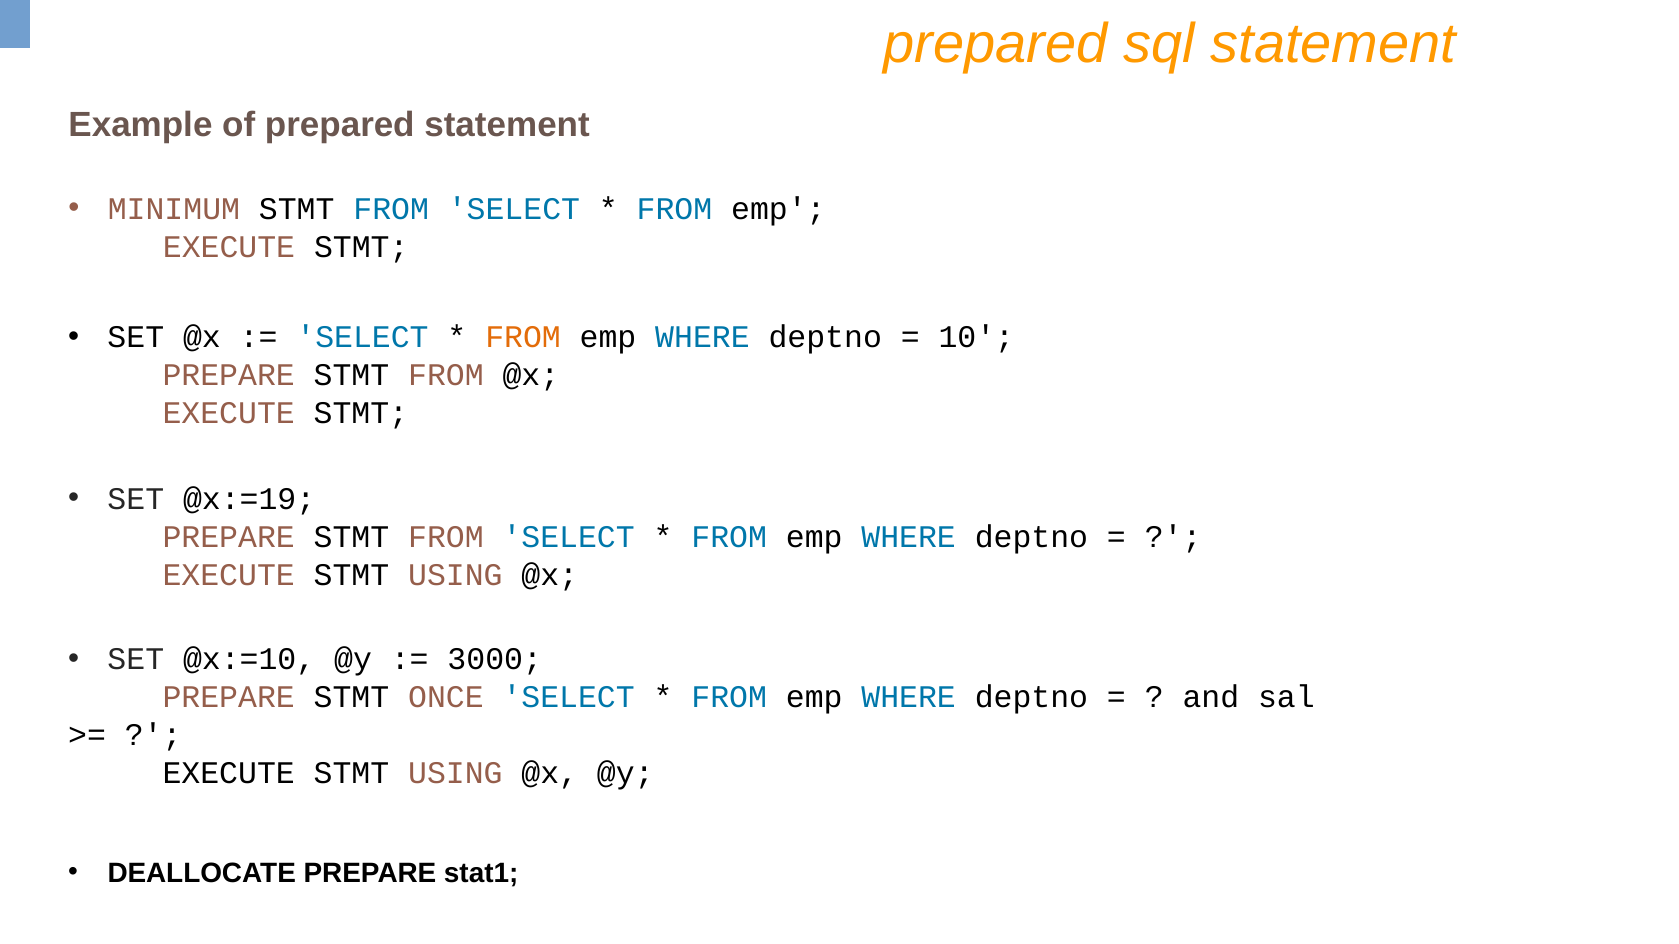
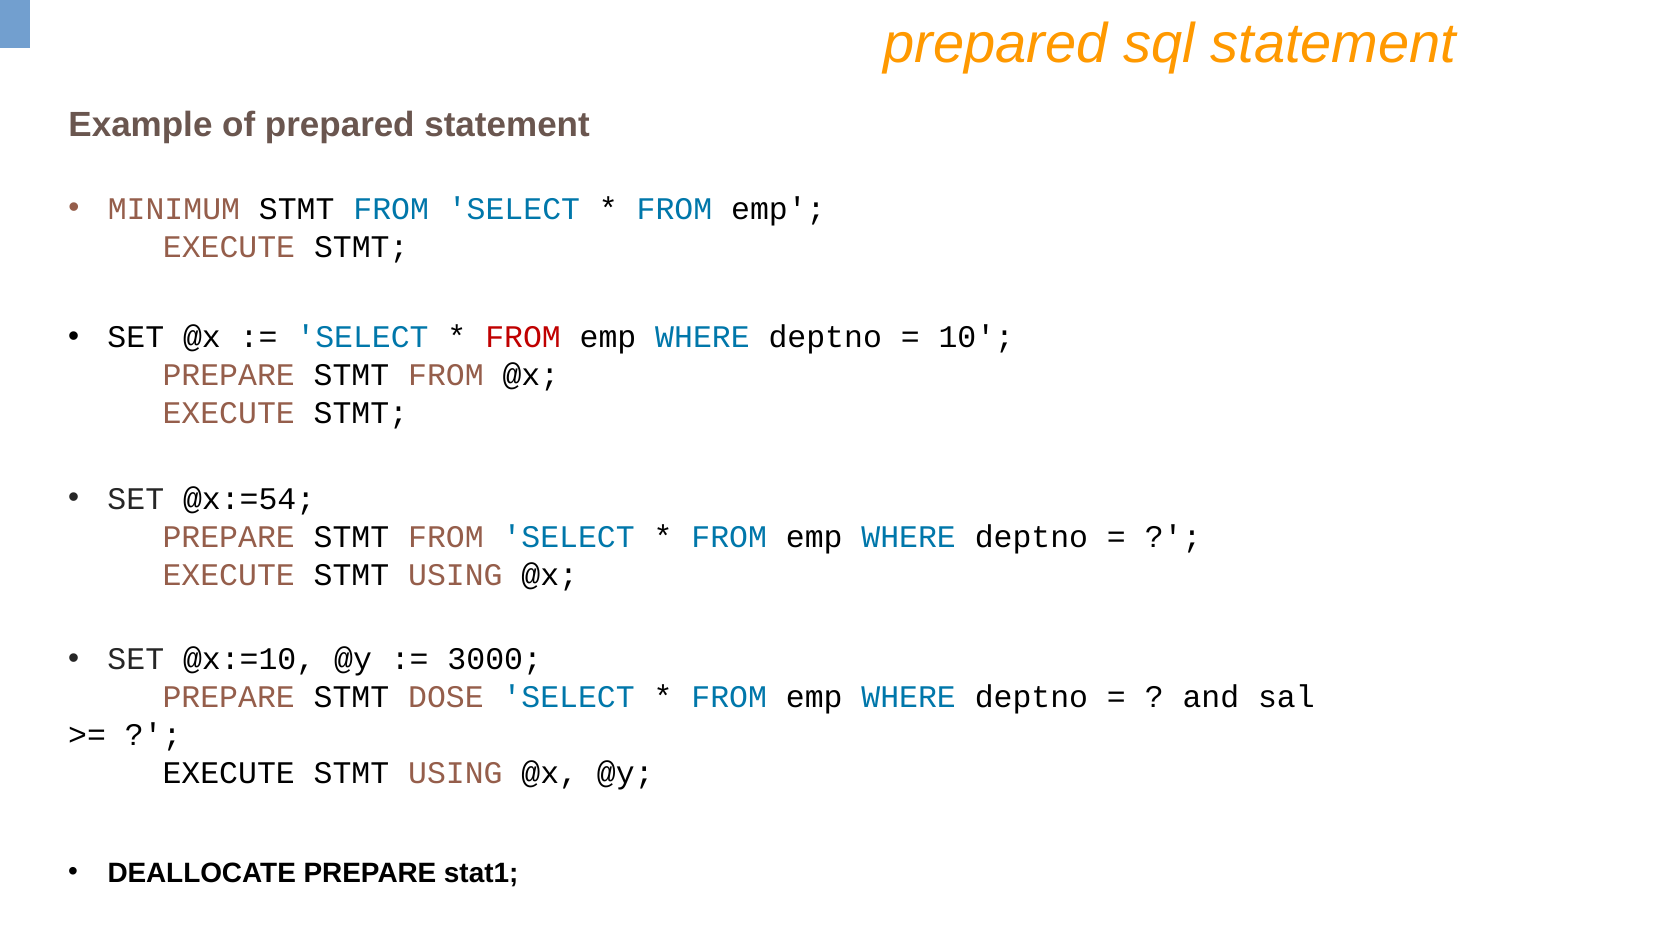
FROM at (523, 338) colour: orange -> red
@x:=19: @x:=19 -> @x:=54
ONCE: ONCE -> DOSE
